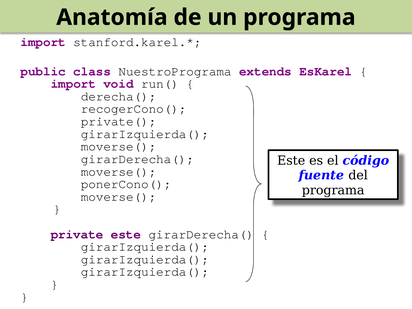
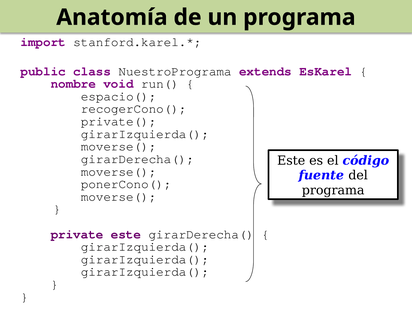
import at (73, 84): import -> nombre
derecha(: derecha( -> espacio(
